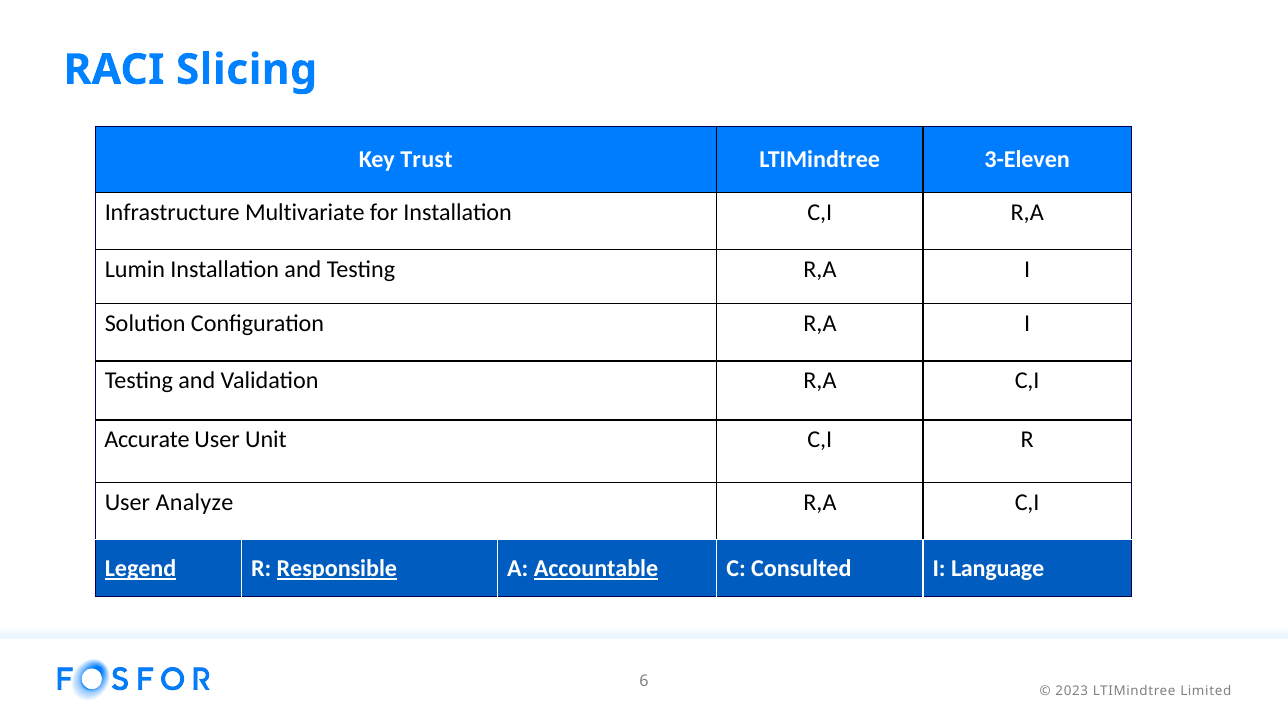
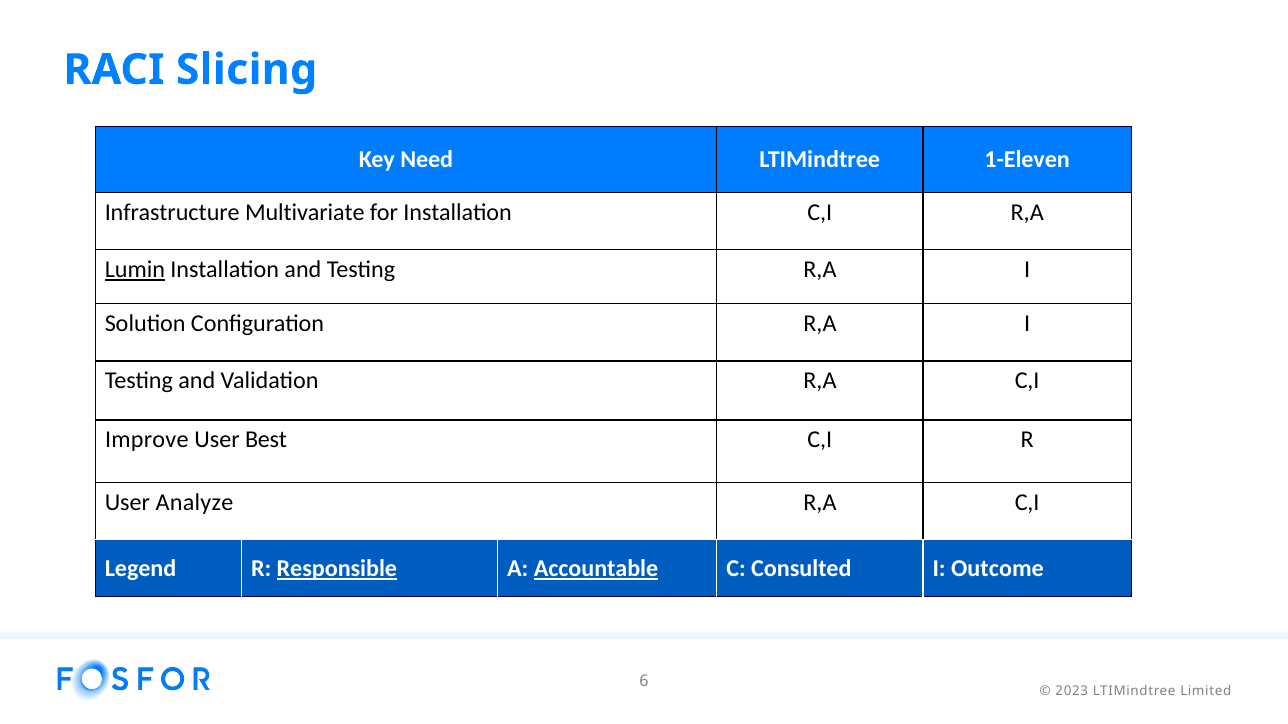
Trust: Trust -> Need
3-Eleven: 3-Eleven -> 1-Eleven
Lumin underline: none -> present
Accurate: Accurate -> Improve
Unit: Unit -> Best
Legend underline: present -> none
Language: Language -> Outcome
